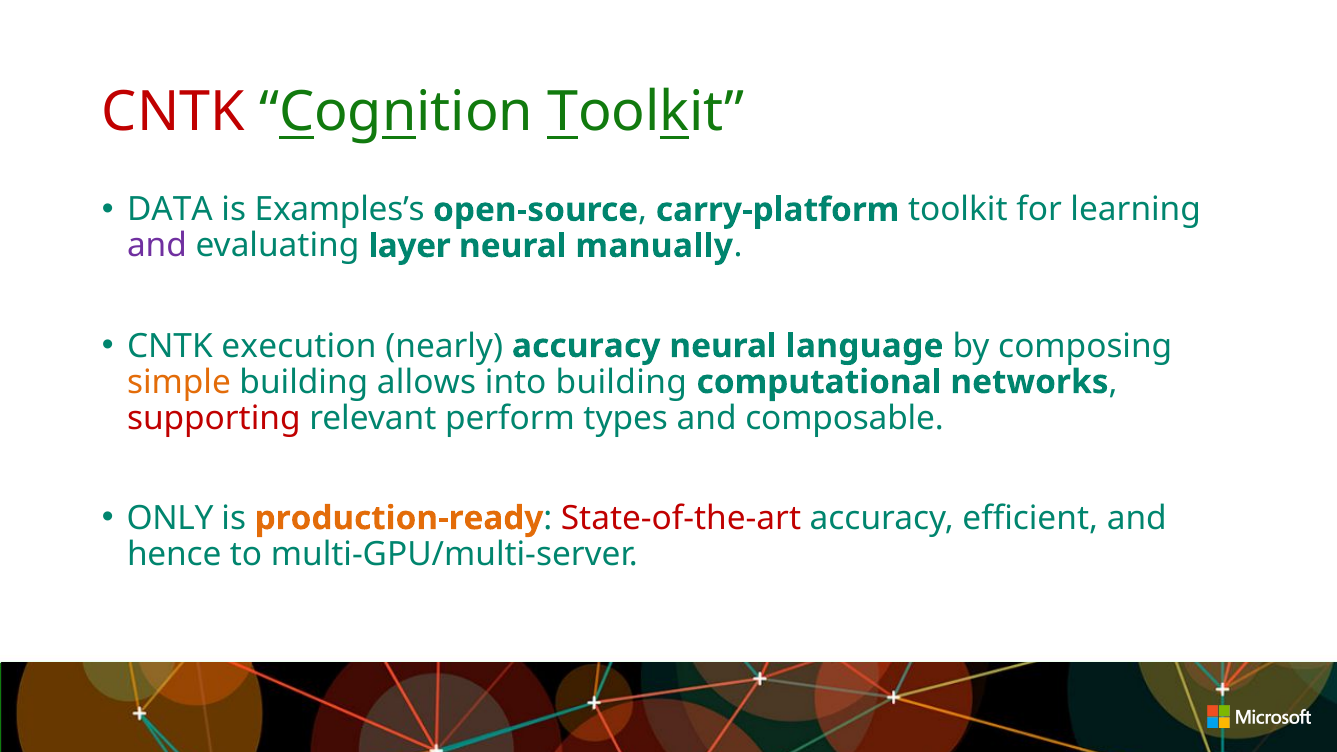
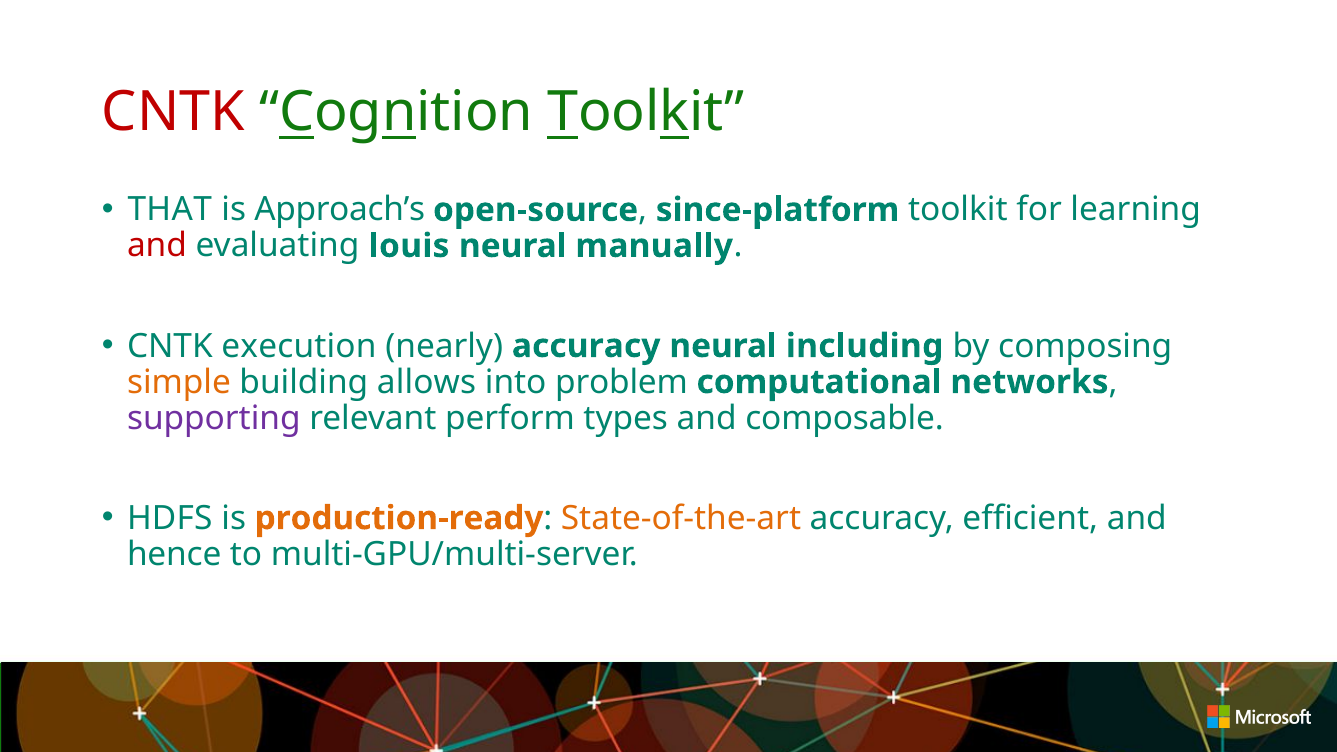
DATA: DATA -> THAT
Examples’s: Examples’s -> Approach’s
carry-platform: carry-platform -> since-platform
and at (157, 246) colour: purple -> red
layer: layer -> louis
language: language -> including
into building: building -> problem
supporting colour: red -> purple
ONLY: ONLY -> HDFS
State-of-the-art colour: red -> orange
